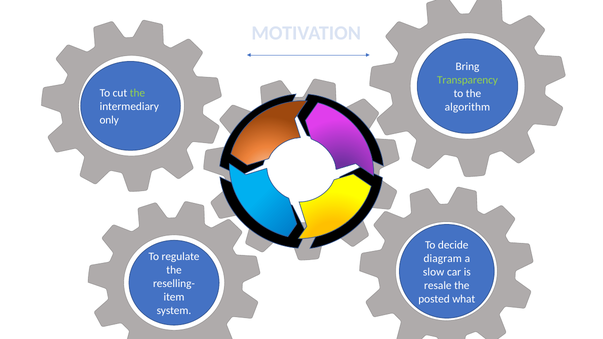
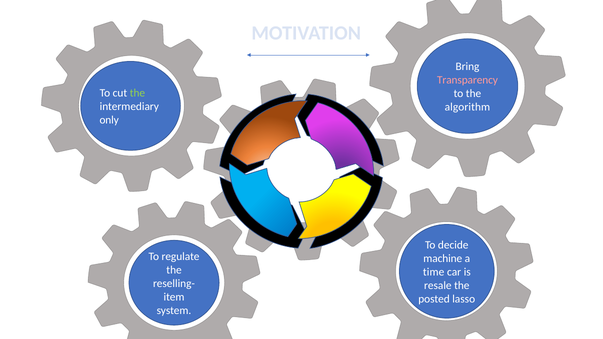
Transparency colour: light green -> pink
diagram: diagram -> machine
slow: slow -> time
what: what -> lasso
